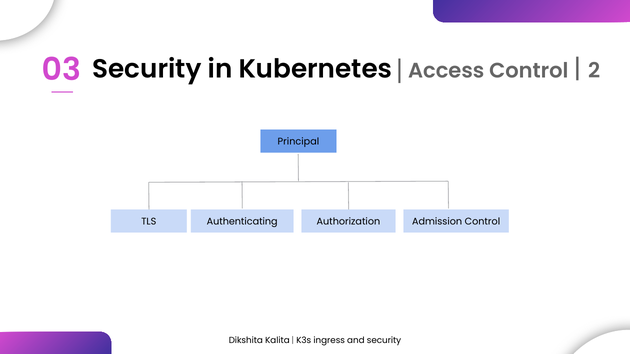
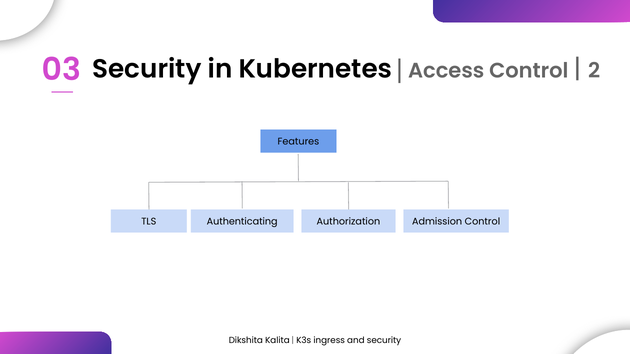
Principal: Principal -> Features
